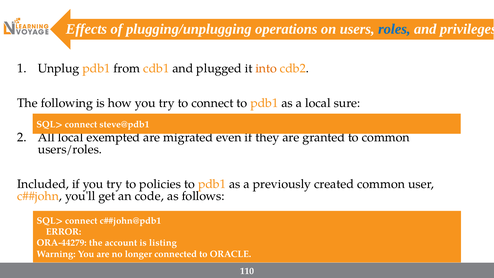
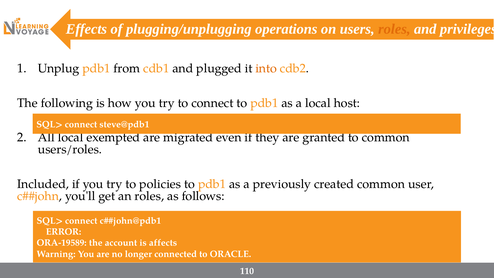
roles at (394, 29) colour: blue -> orange
sure: sure -> host
an code: code -> roles
ORA-44279: ORA-44279 -> ORA-19589
listing: listing -> affects
